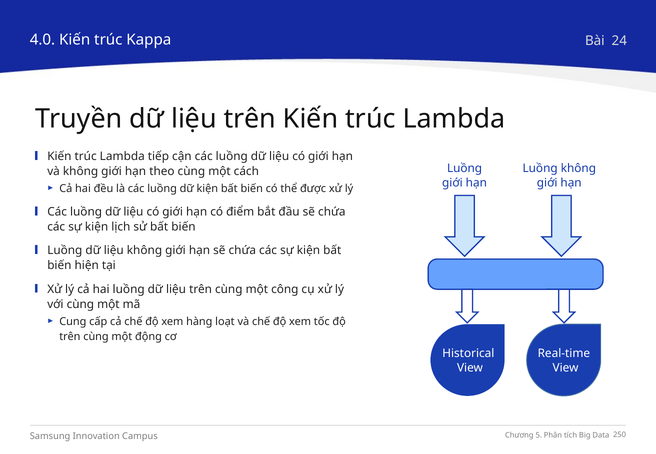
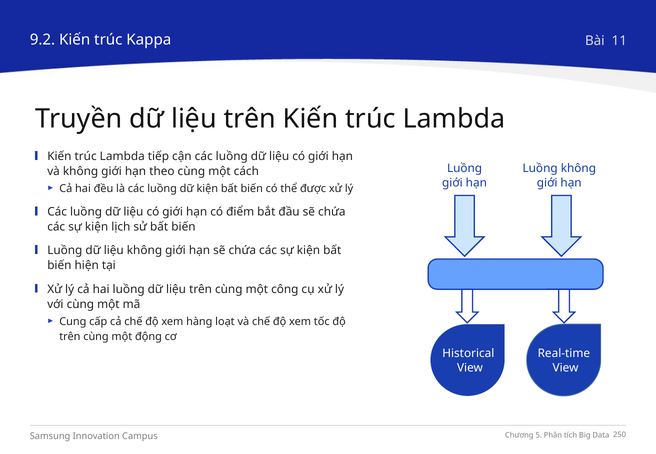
4.0: 4.0 -> 9.2
24: 24 -> 11
